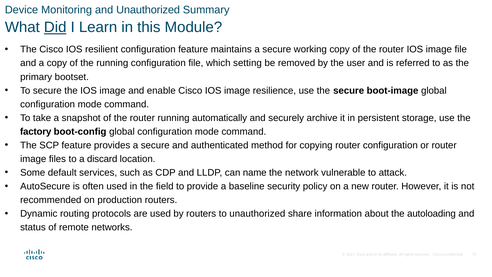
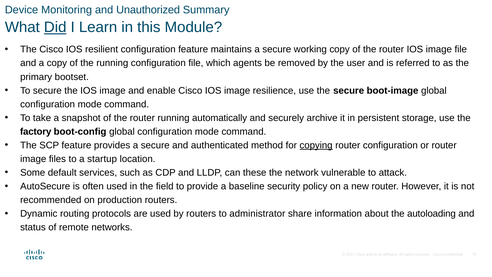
setting: setting -> agents
copying underline: none -> present
discard: discard -> startup
name: name -> these
to unauthorized: unauthorized -> administrator
